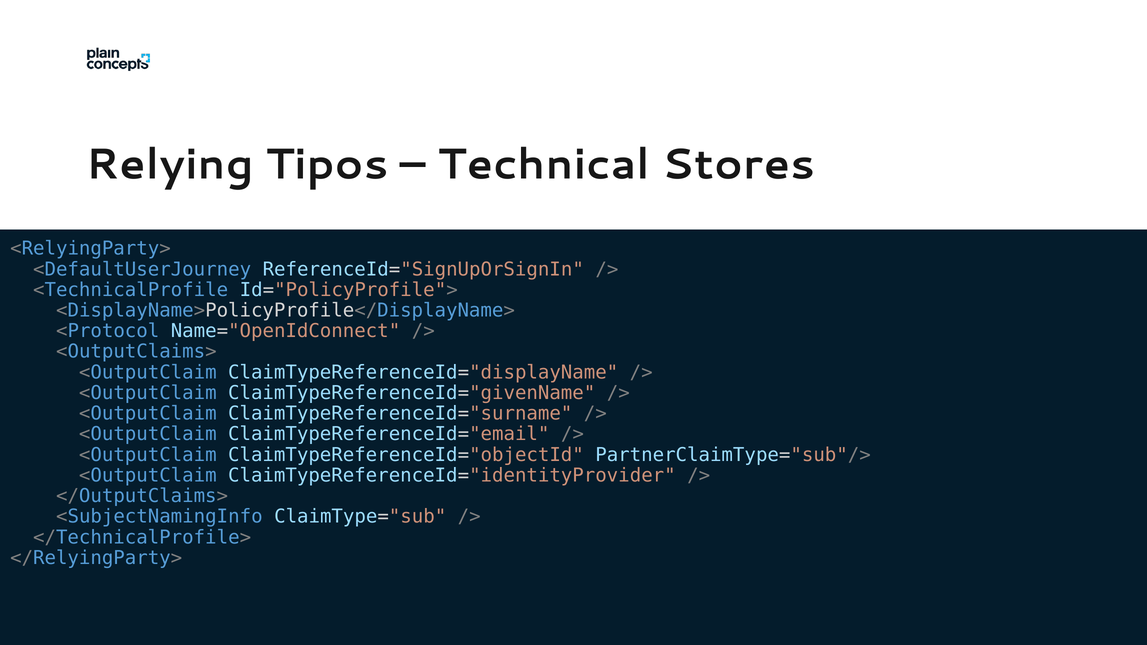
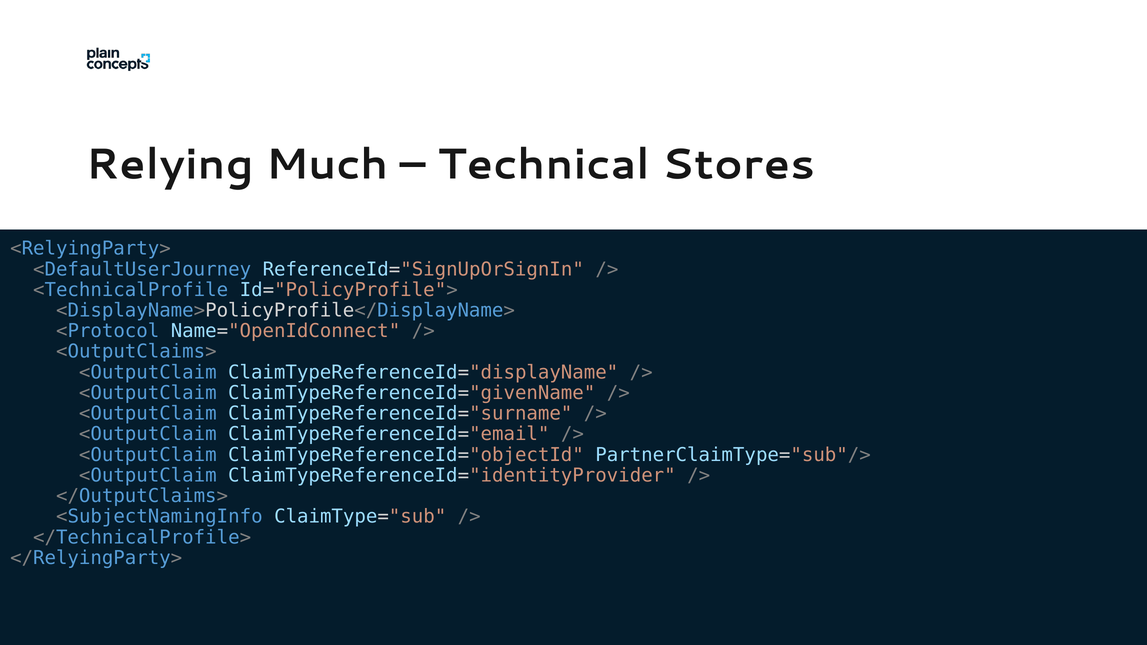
Tipos: Tipos -> Much
